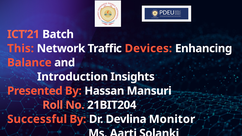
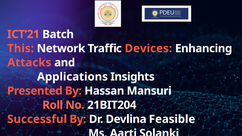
Balance: Balance -> Attacks
Introduction: Introduction -> Applications
Monitor: Monitor -> Feasible
